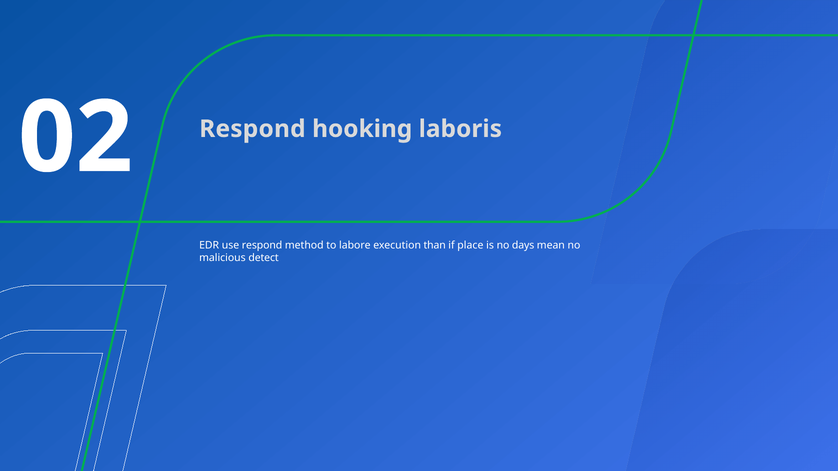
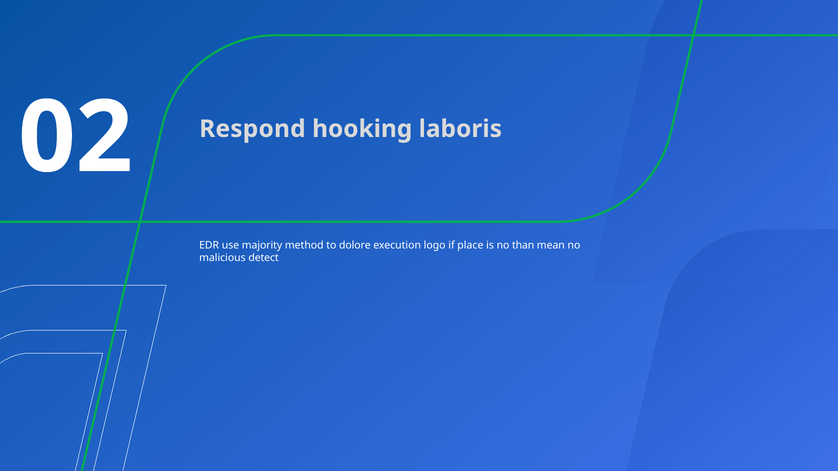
use respond: respond -> majority
labore: labore -> dolore
than: than -> logo
days: days -> than
